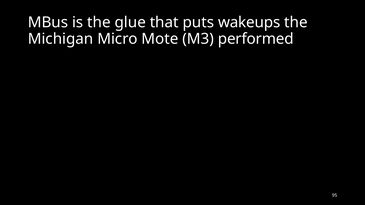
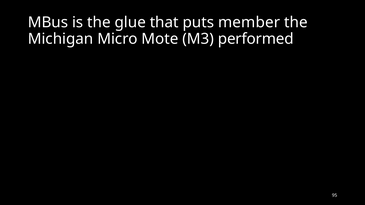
wakeups: wakeups -> member
